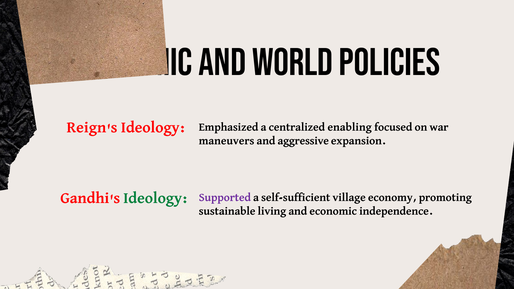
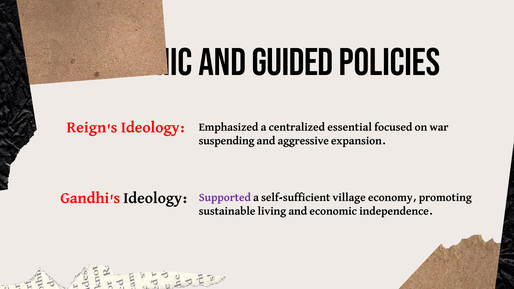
World: World -> Guided
enabling: enabling -> essential
maneuvers: maneuvers -> suspending
Ideology at (155, 198) colour: green -> black
